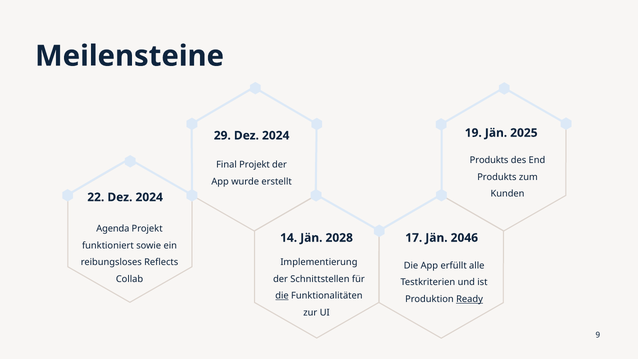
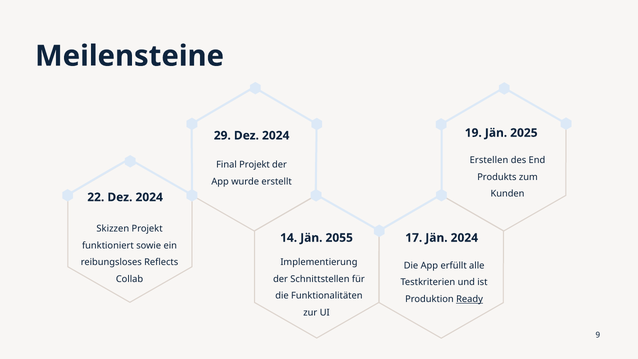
Produkts at (489, 160): Produkts -> Erstellen
Agenda: Agenda -> Skizzen
2028: 2028 -> 2055
Jän 2046: 2046 -> 2024
die at (282, 296) underline: present -> none
